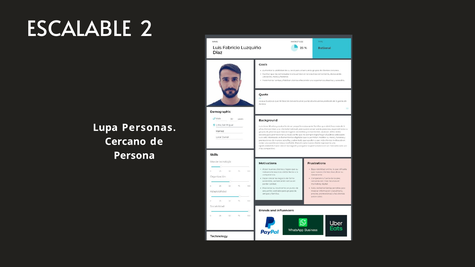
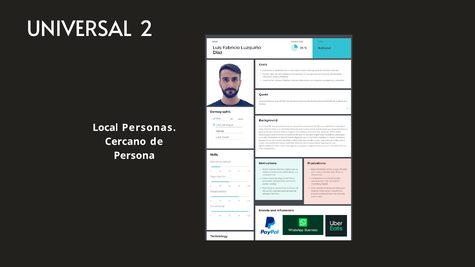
ESCALABLE: ESCALABLE -> UNIVERSAL
Lupa: Lupa -> Local
